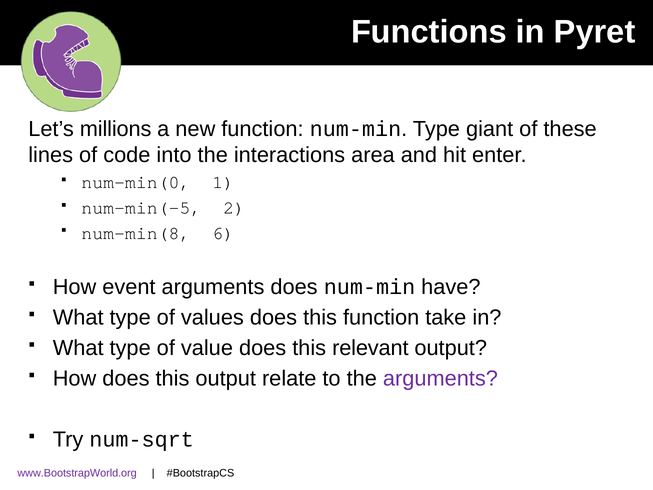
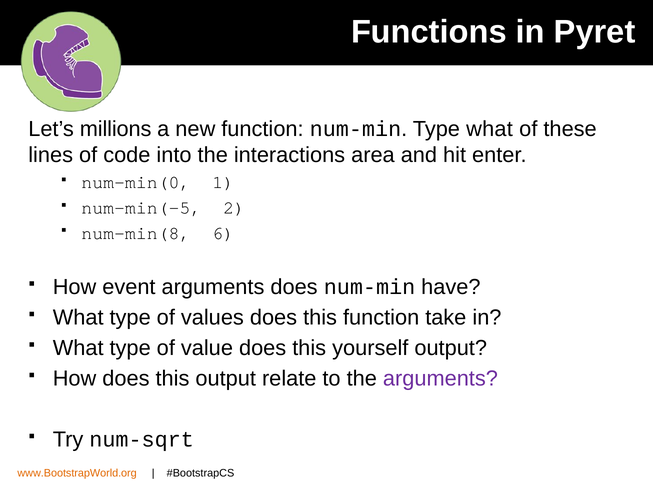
Type giant: giant -> what
relevant: relevant -> yourself
www.BootstrapWorld.org colour: purple -> orange
